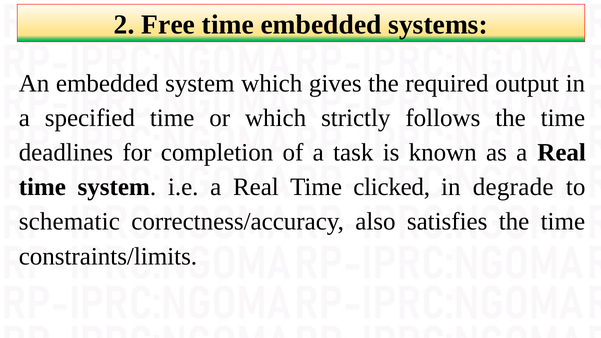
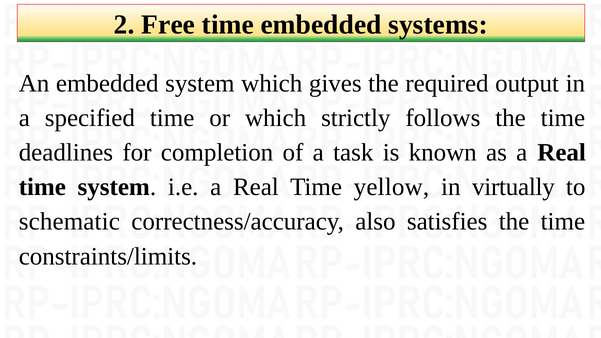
clicked: clicked -> yellow
degrade: degrade -> virtually
